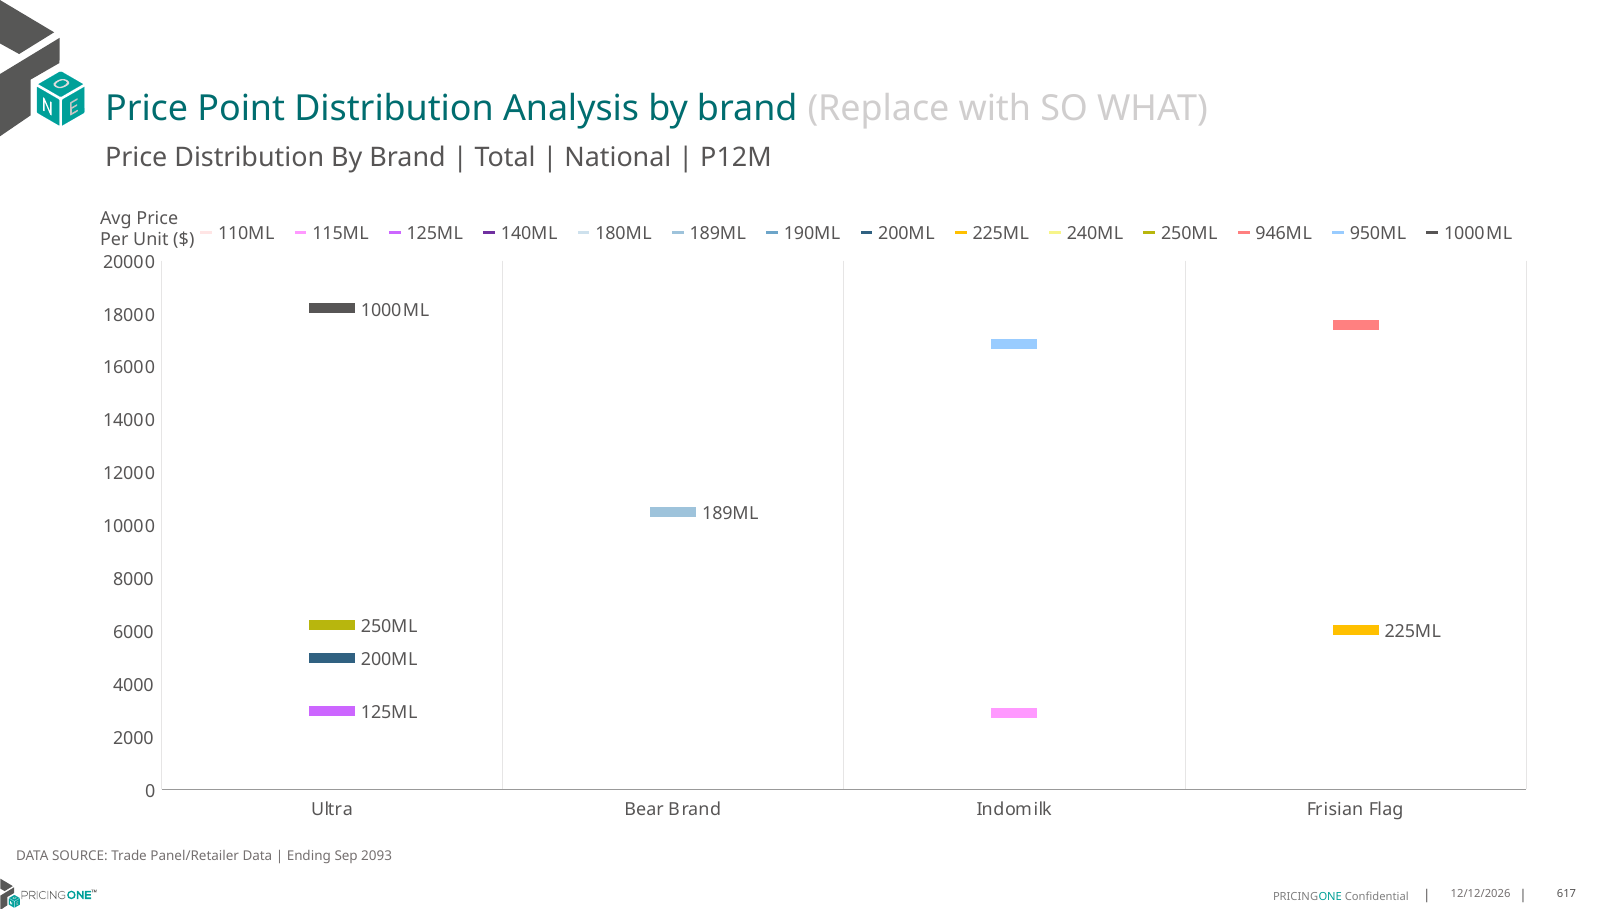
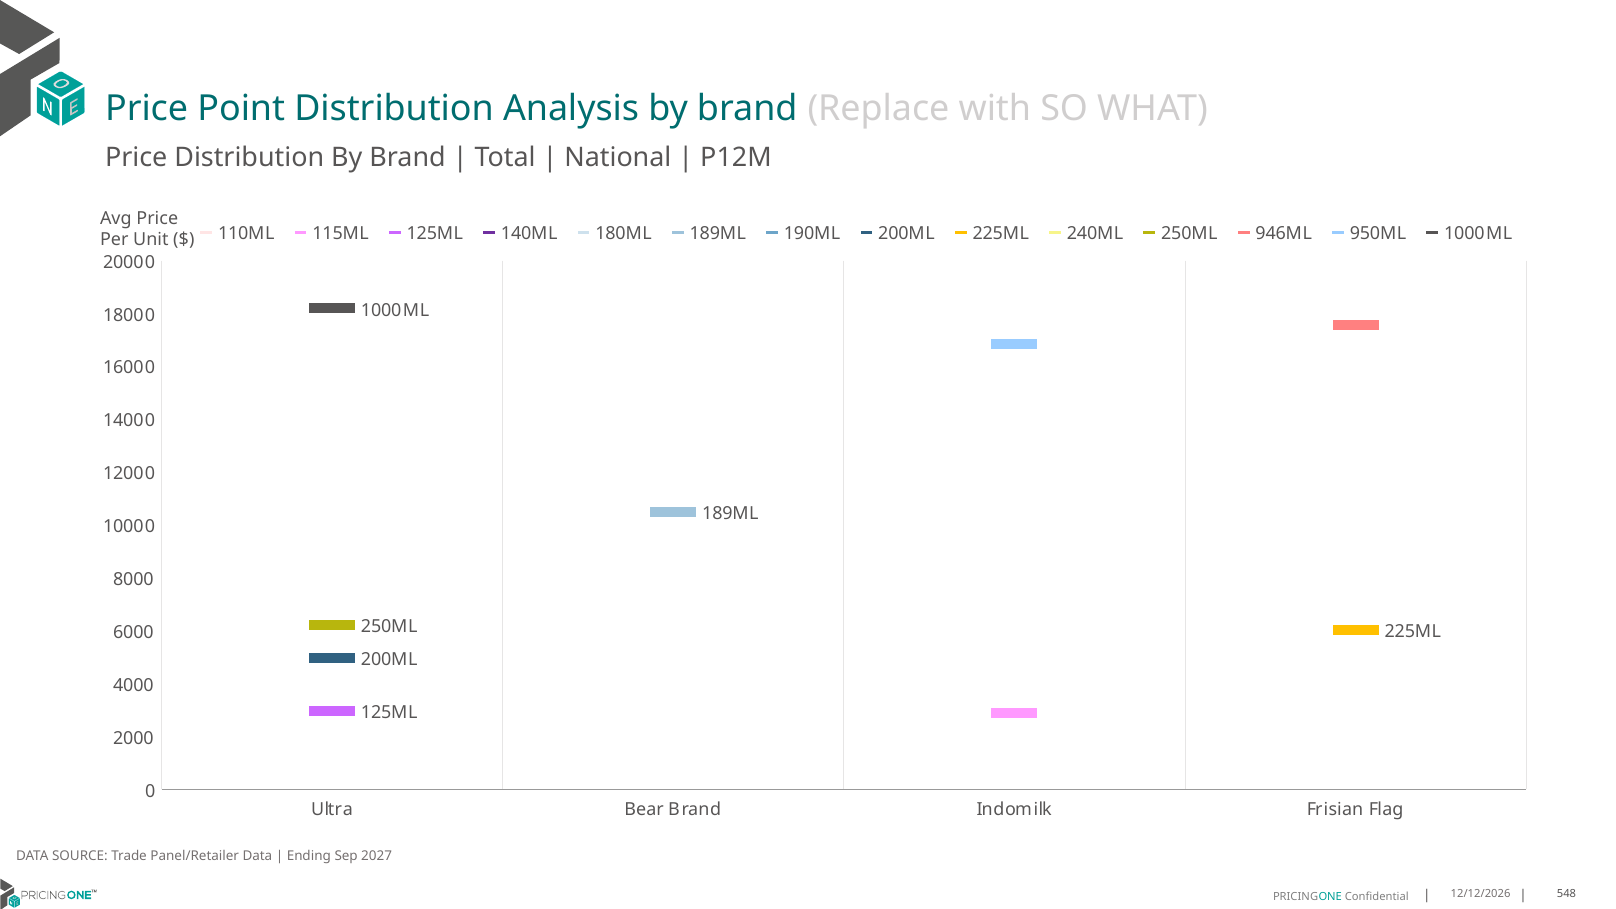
2093: 2093 -> 2027
617: 617 -> 548
